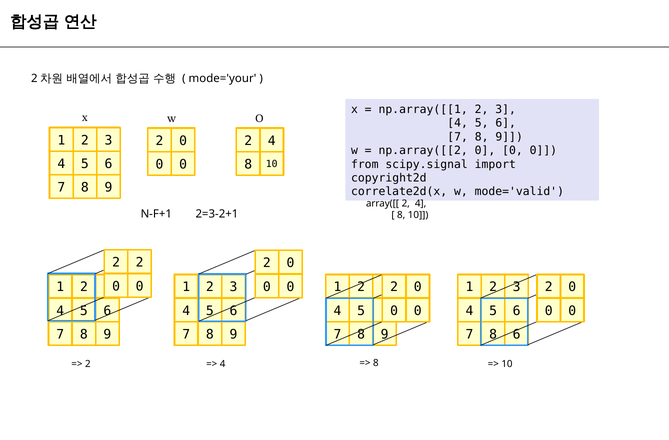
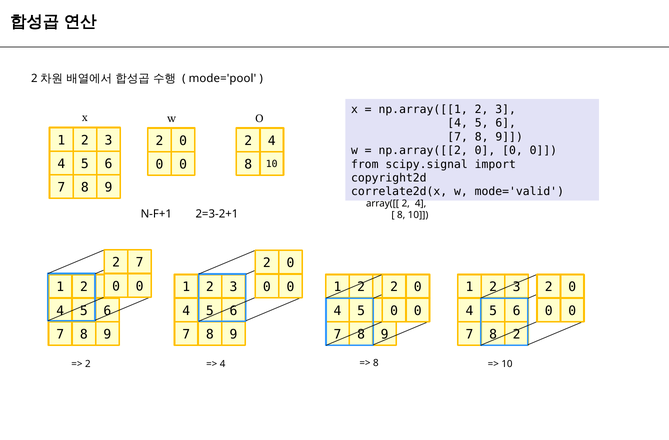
mode='your: mode='your -> mode='pool
2 2: 2 -> 7
8 6: 6 -> 2
